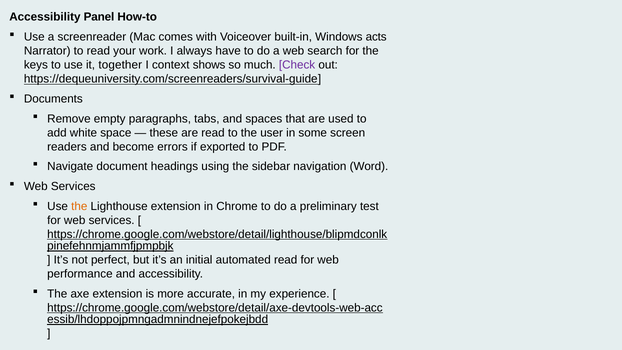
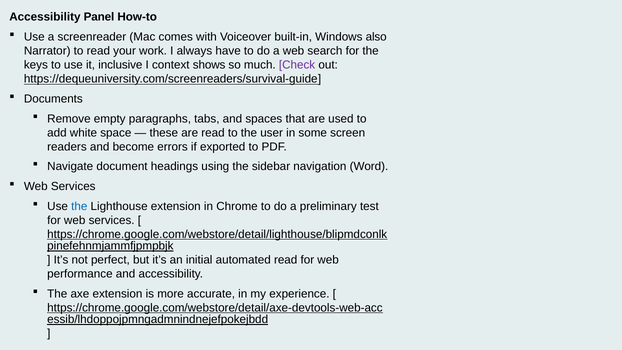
Windows acts: acts -> also
it together: together -> inclusive
the at (79, 206) colour: orange -> blue
